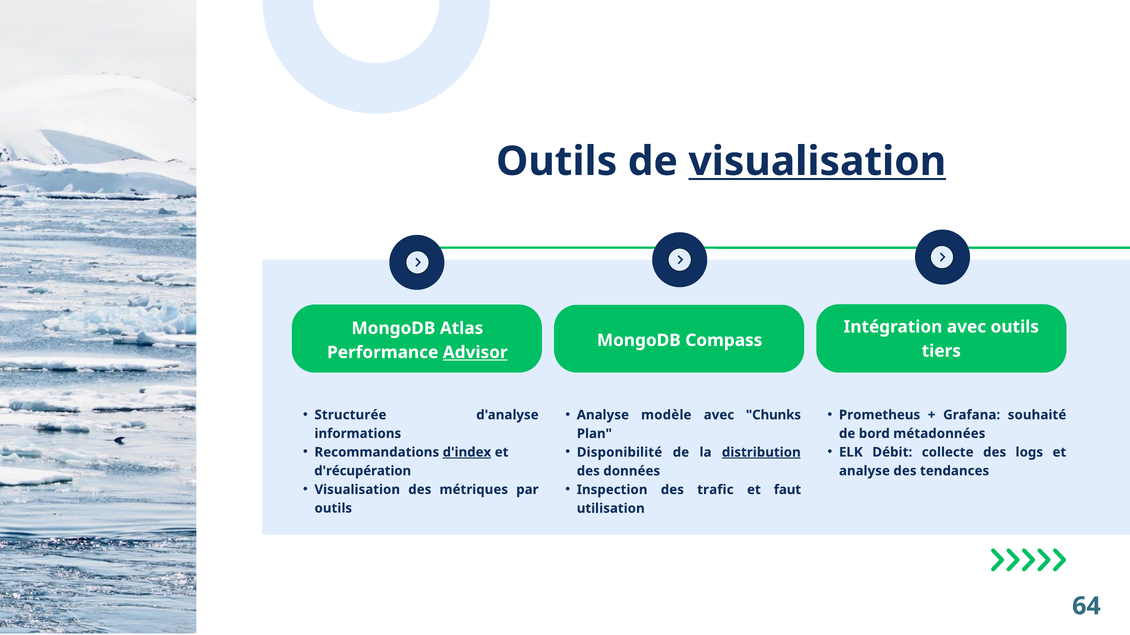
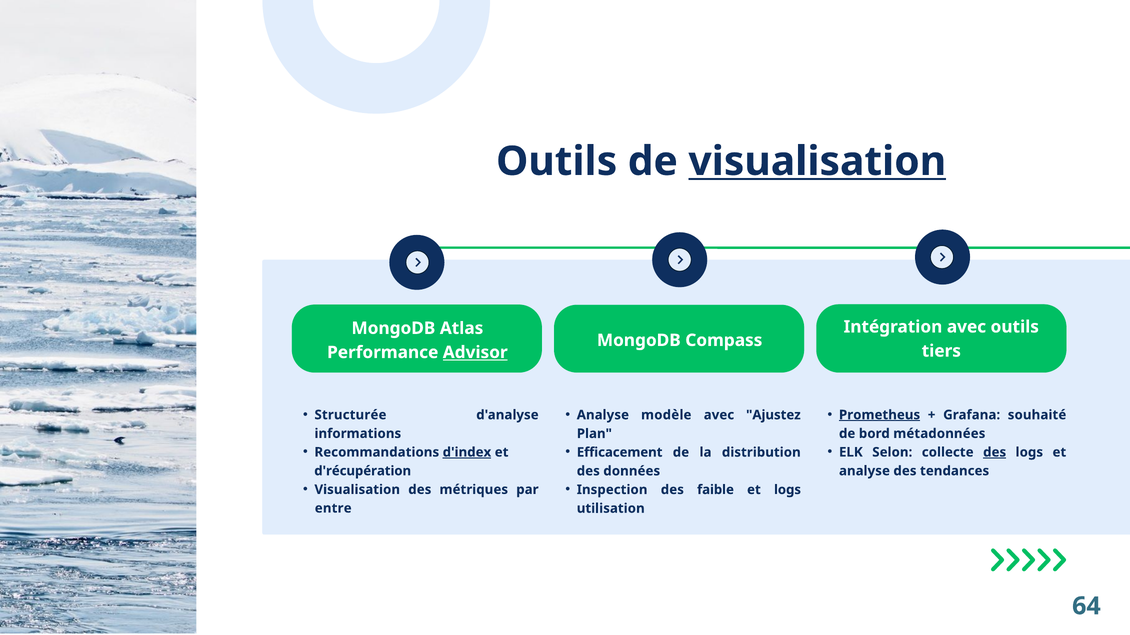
Chunks: Chunks -> Ajustez
Prometheus underline: none -> present
Débit: Débit -> Selon
des at (995, 453) underline: none -> present
Disponibilité: Disponibilité -> Efficacement
distribution underline: present -> none
trafic: trafic -> faible
et faut: faut -> logs
outils at (333, 509): outils -> entre
